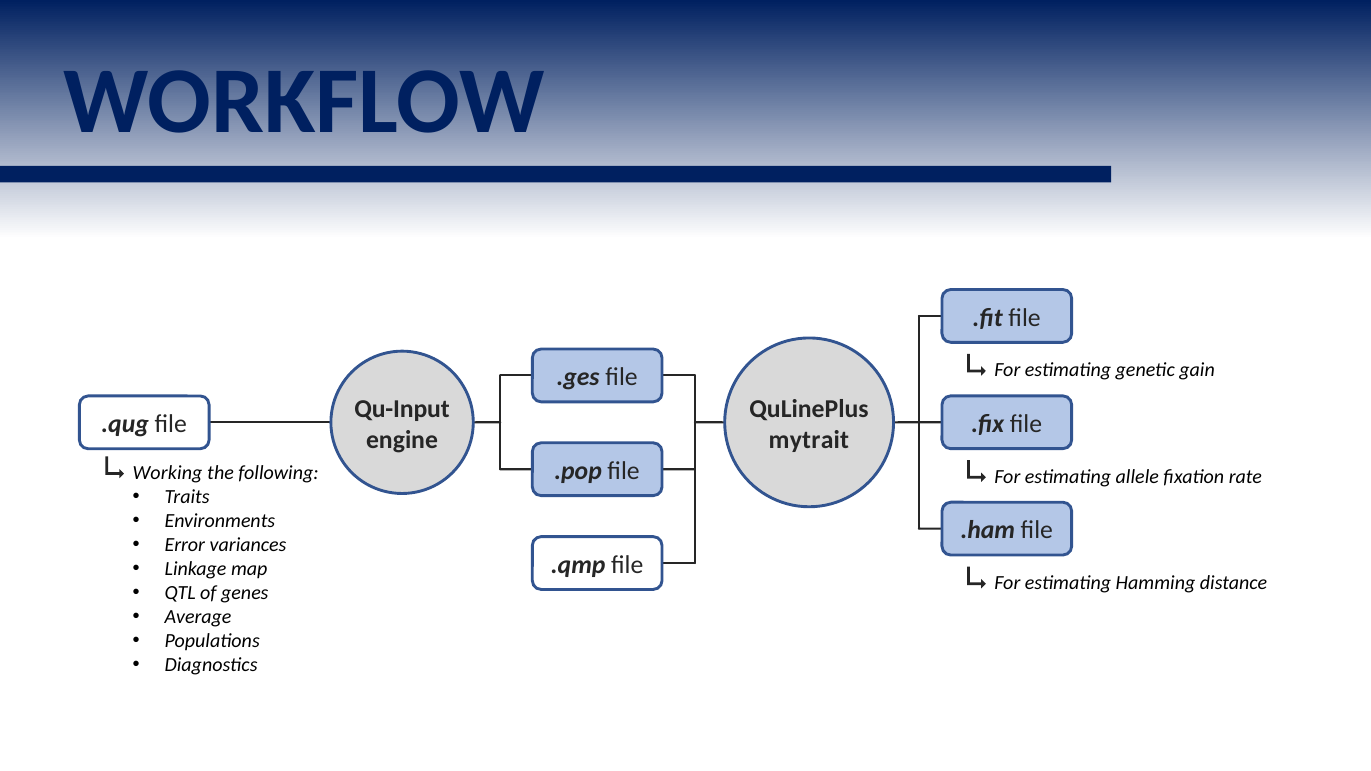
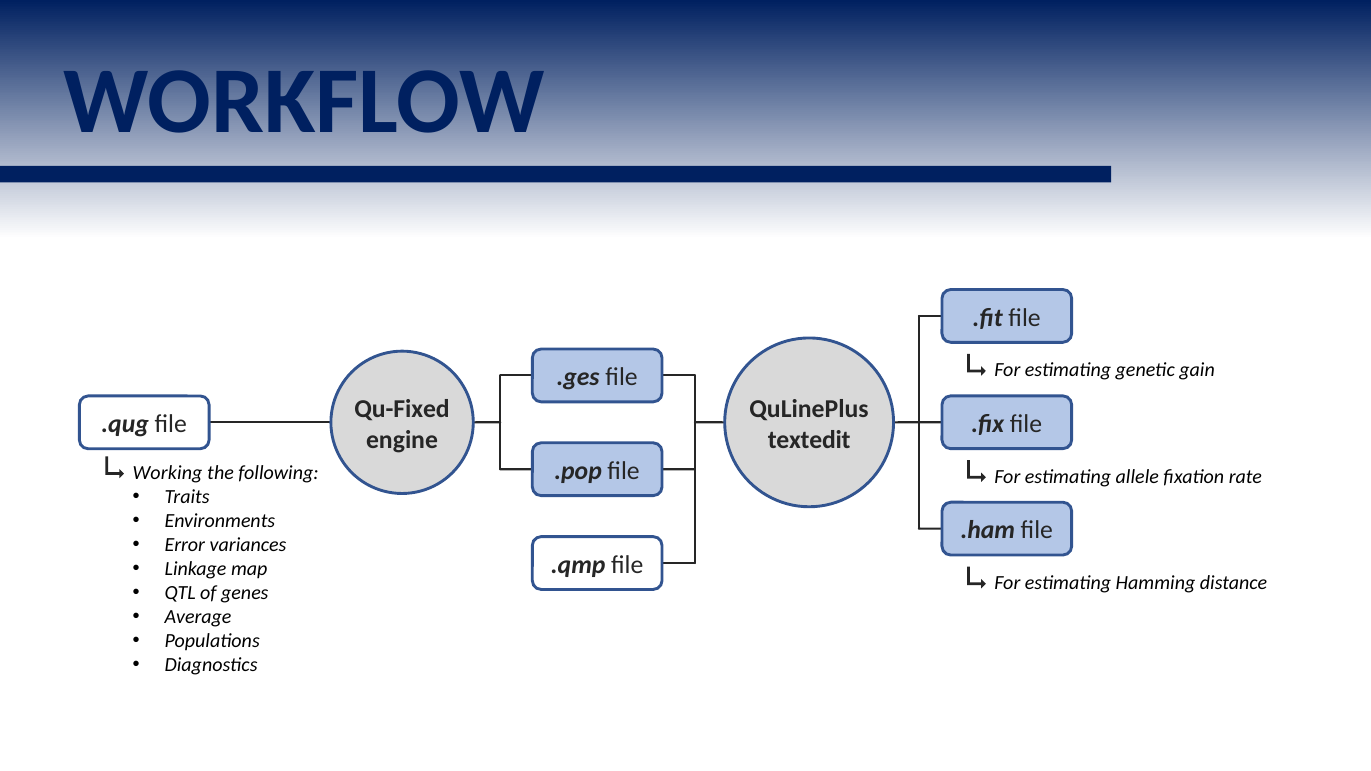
Qu-Input: Qu-Input -> Qu-Fixed
mytrait: mytrait -> textedit
